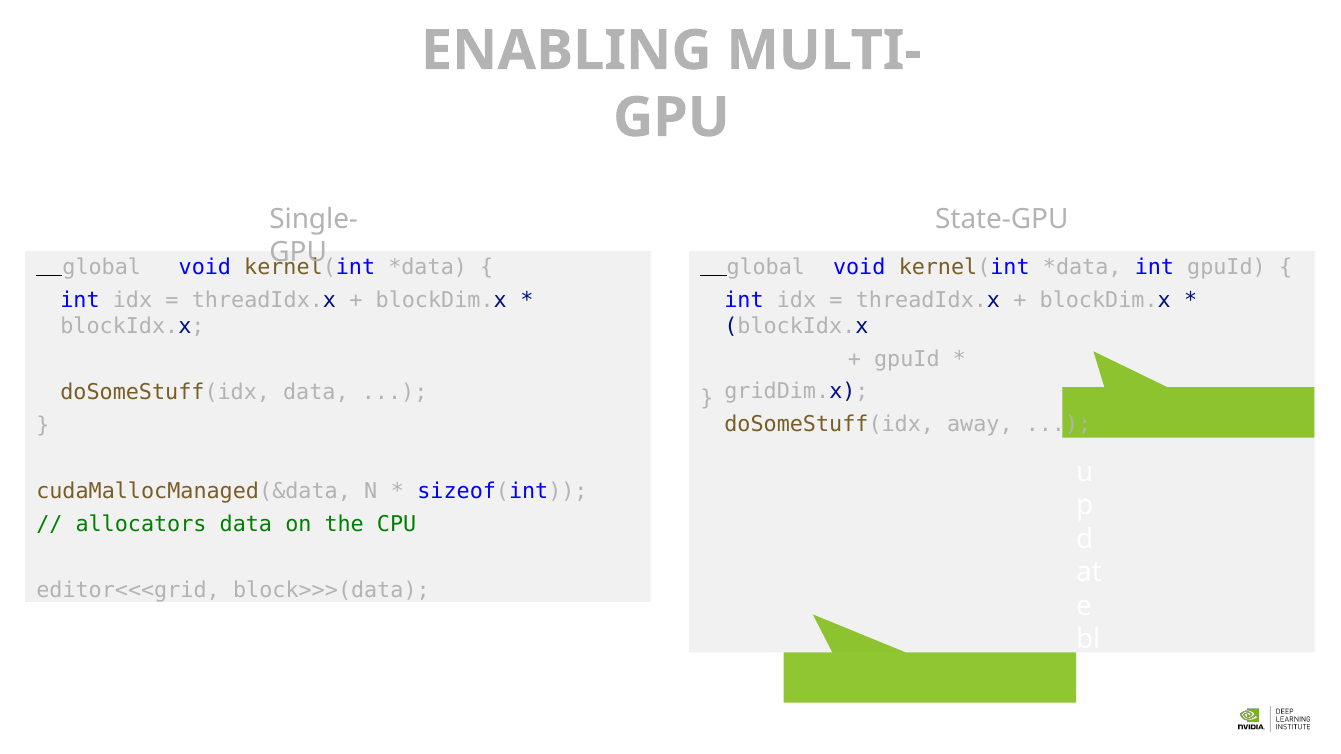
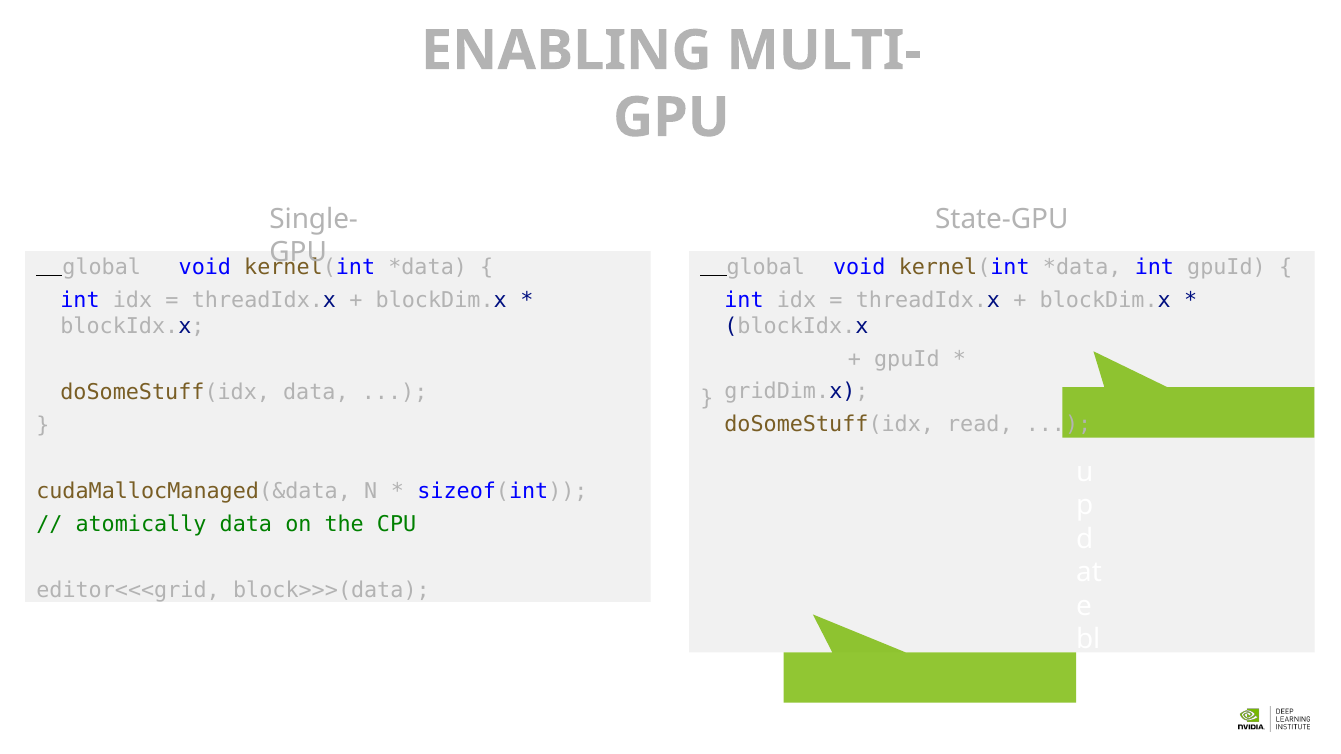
away: away -> read
allocators: allocators -> atomically
